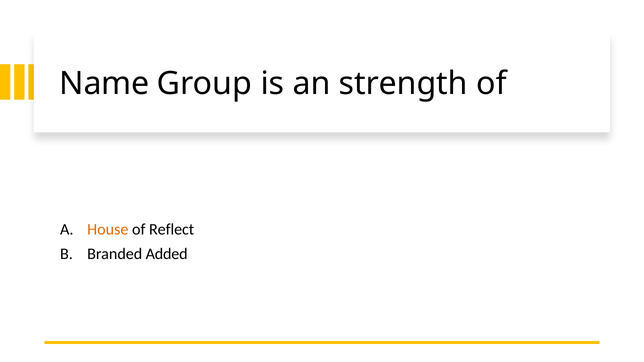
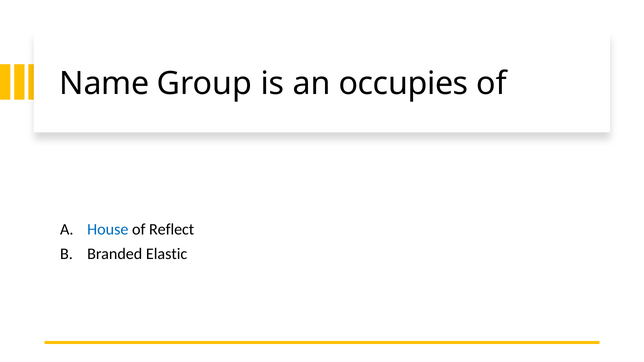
strength: strength -> occupies
House colour: orange -> blue
Added: Added -> Elastic
